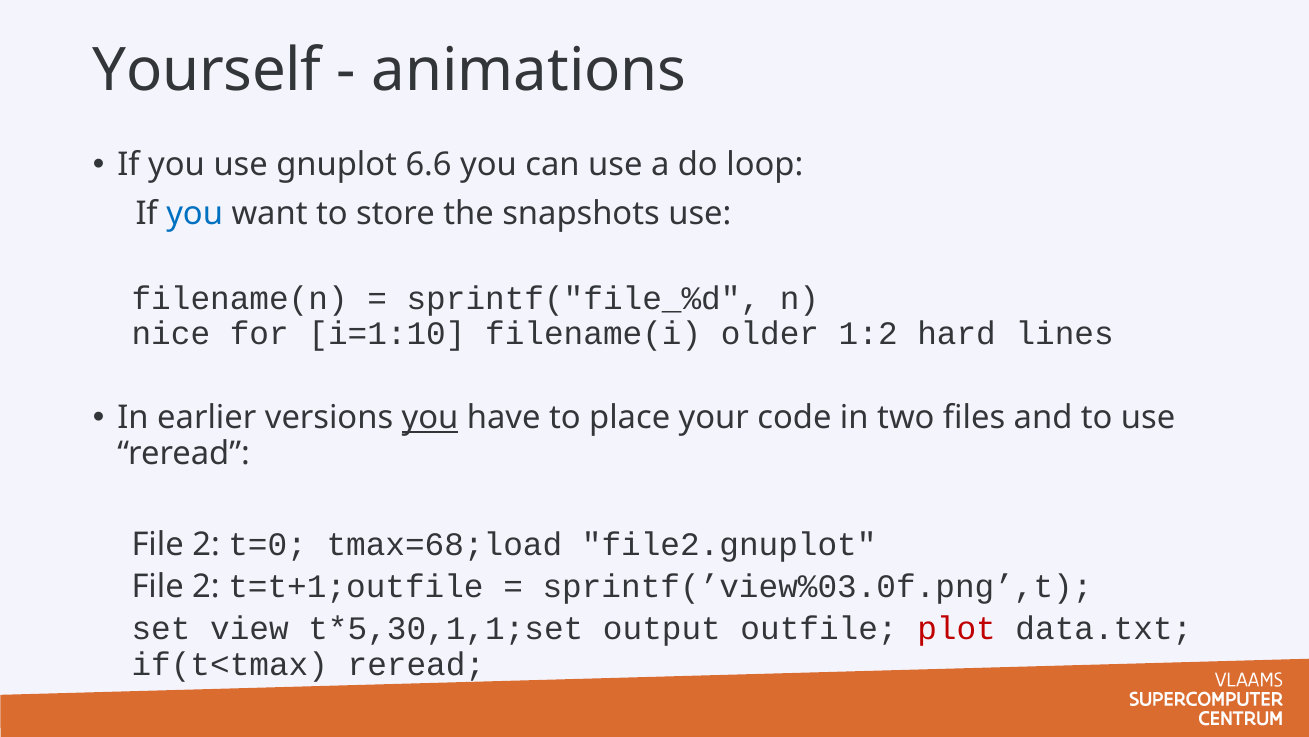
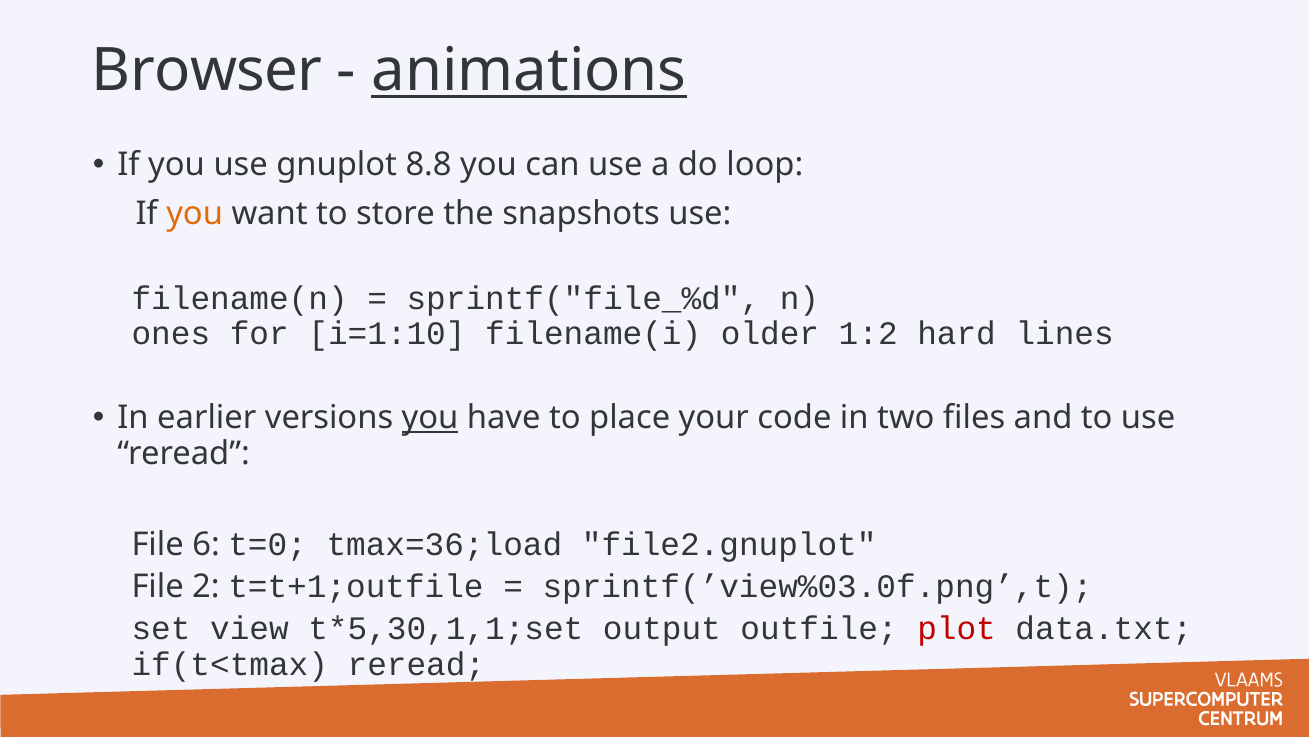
Yourself: Yourself -> Browser
animations underline: none -> present
6.6: 6.6 -> 8.8
you at (195, 214) colour: blue -> orange
nice: nice -> ones
2 at (206, 544): 2 -> 6
tmax=68;load: tmax=68;load -> tmax=36;load
